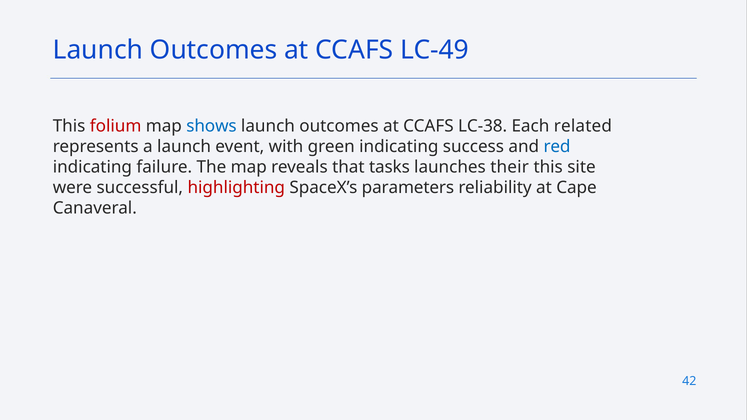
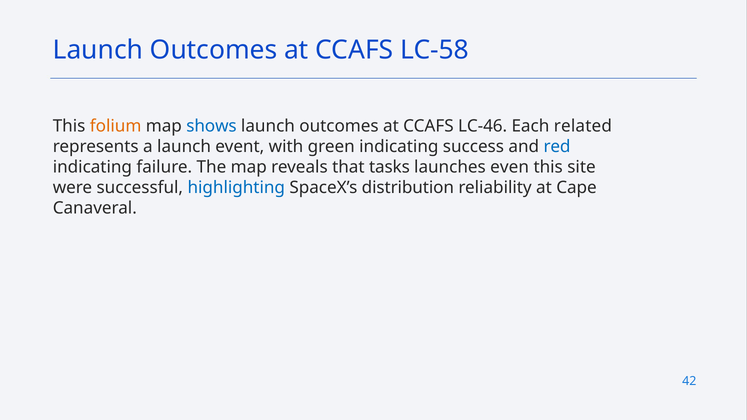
LC‑49: LC‑49 -> LC‑58
folium colour: red -> orange
LC‑38: LC‑38 -> LC‑46
their: their -> even
highlighting colour: red -> blue
parameters: parameters -> distribution
